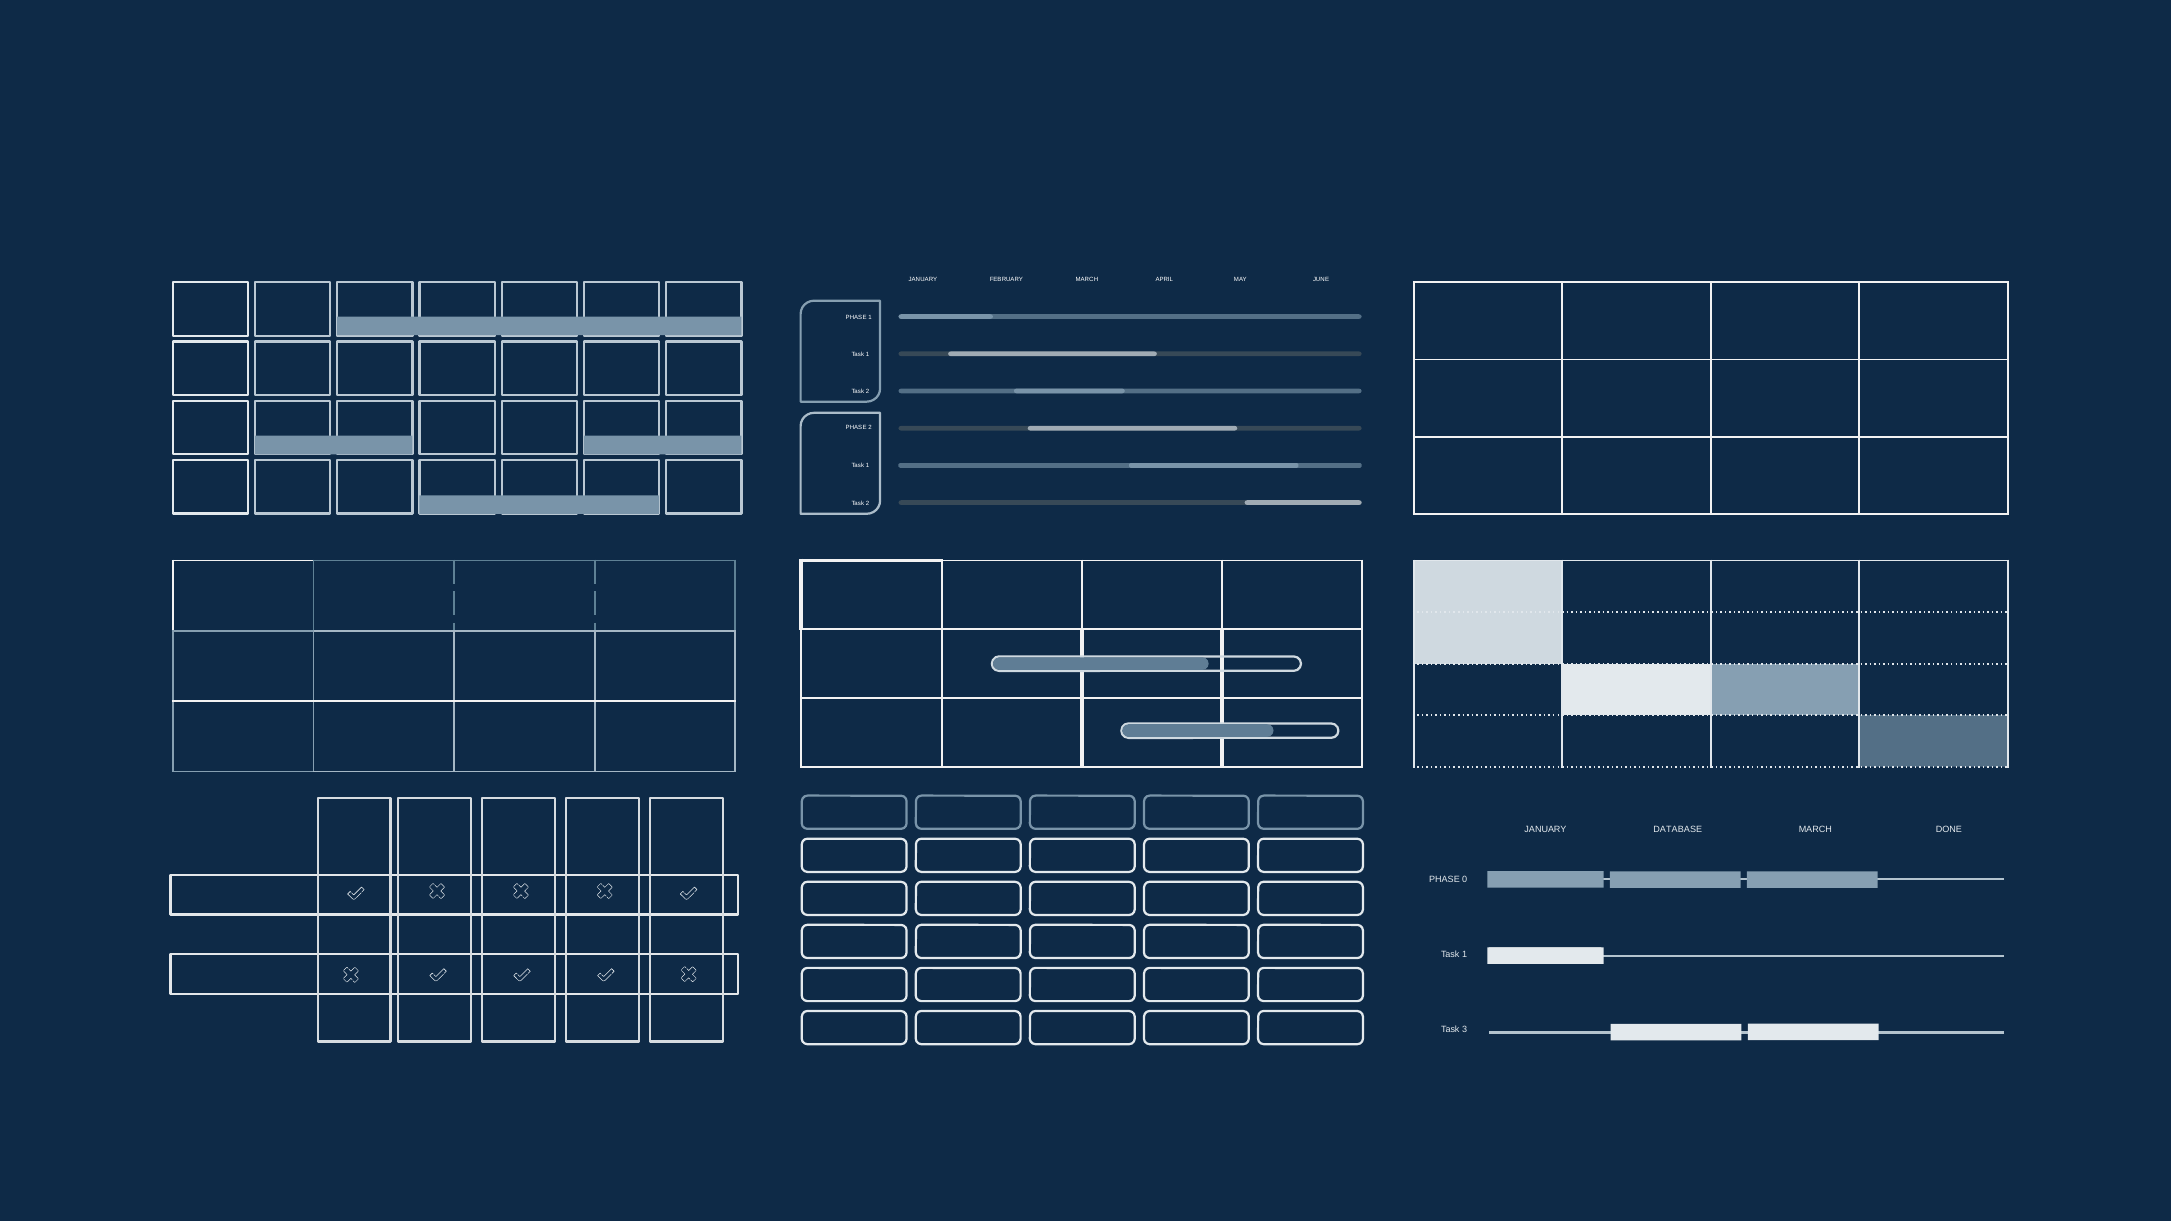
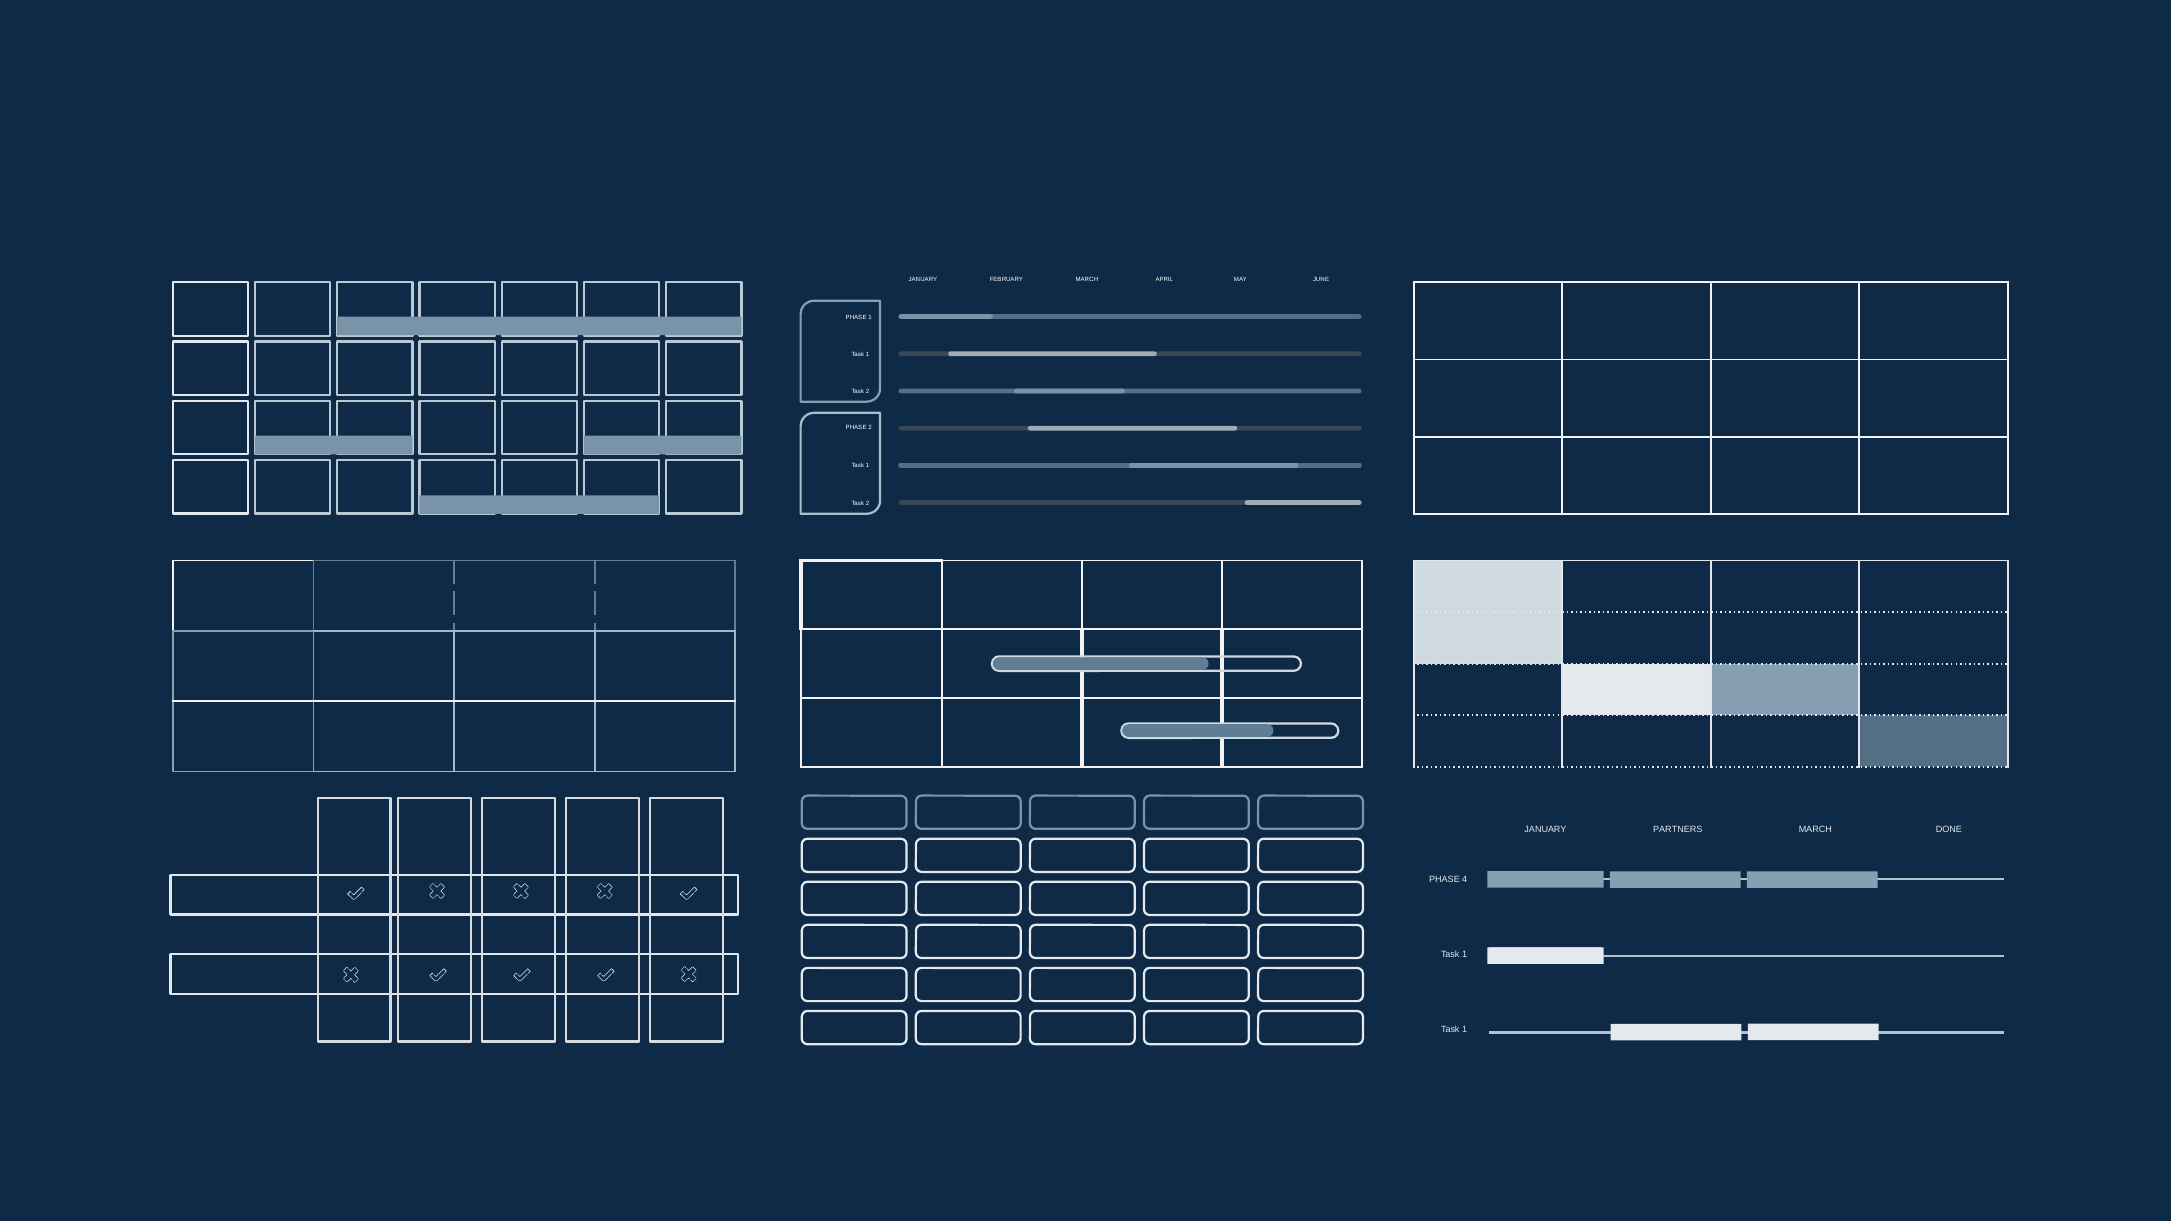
DATABASE: DATABASE -> PARTNERS
0: 0 -> 4
3 at (1465, 1030): 3 -> 1
